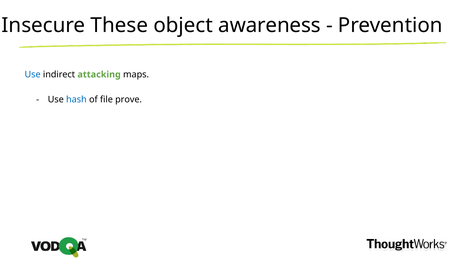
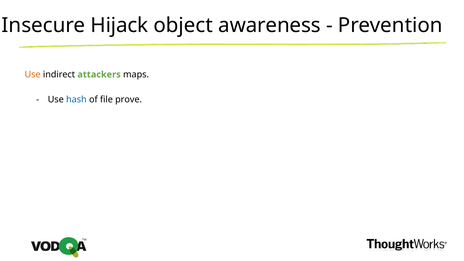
These: These -> Hijack
Use at (33, 74) colour: blue -> orange
attacking: attacking -> attackers
